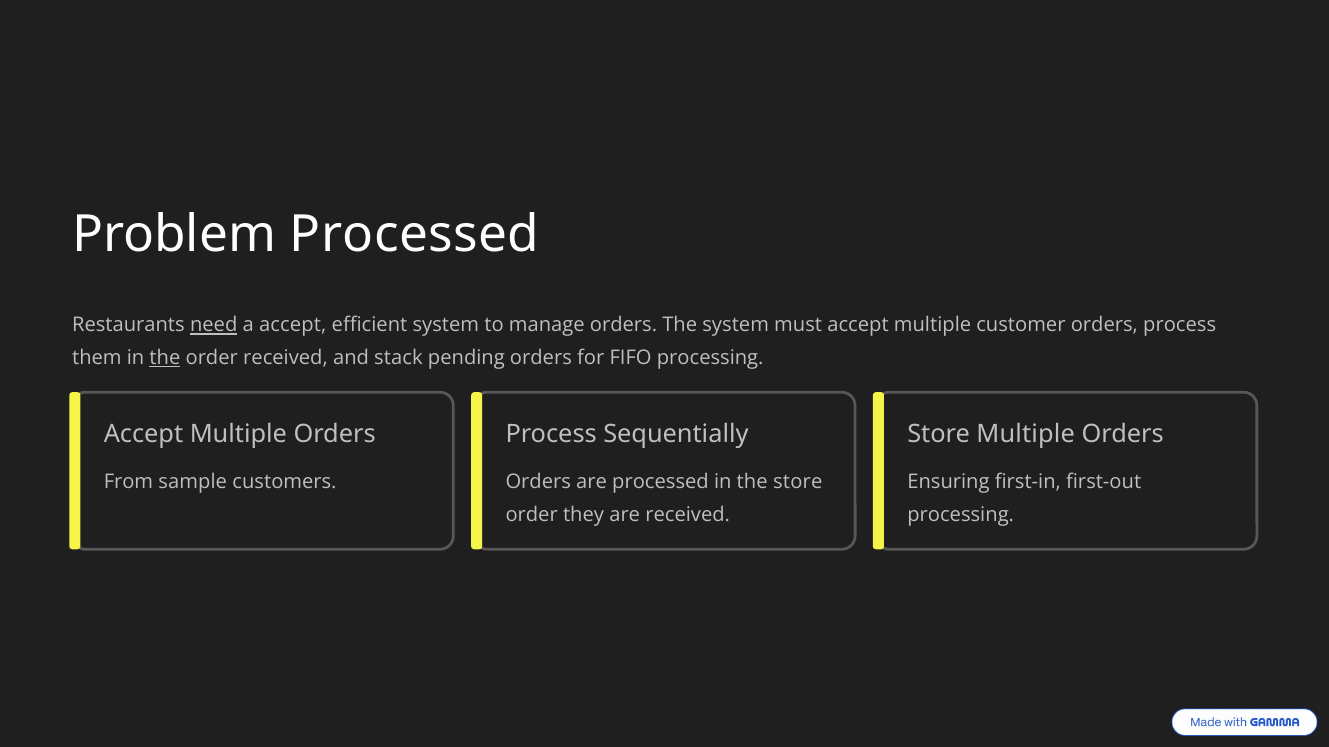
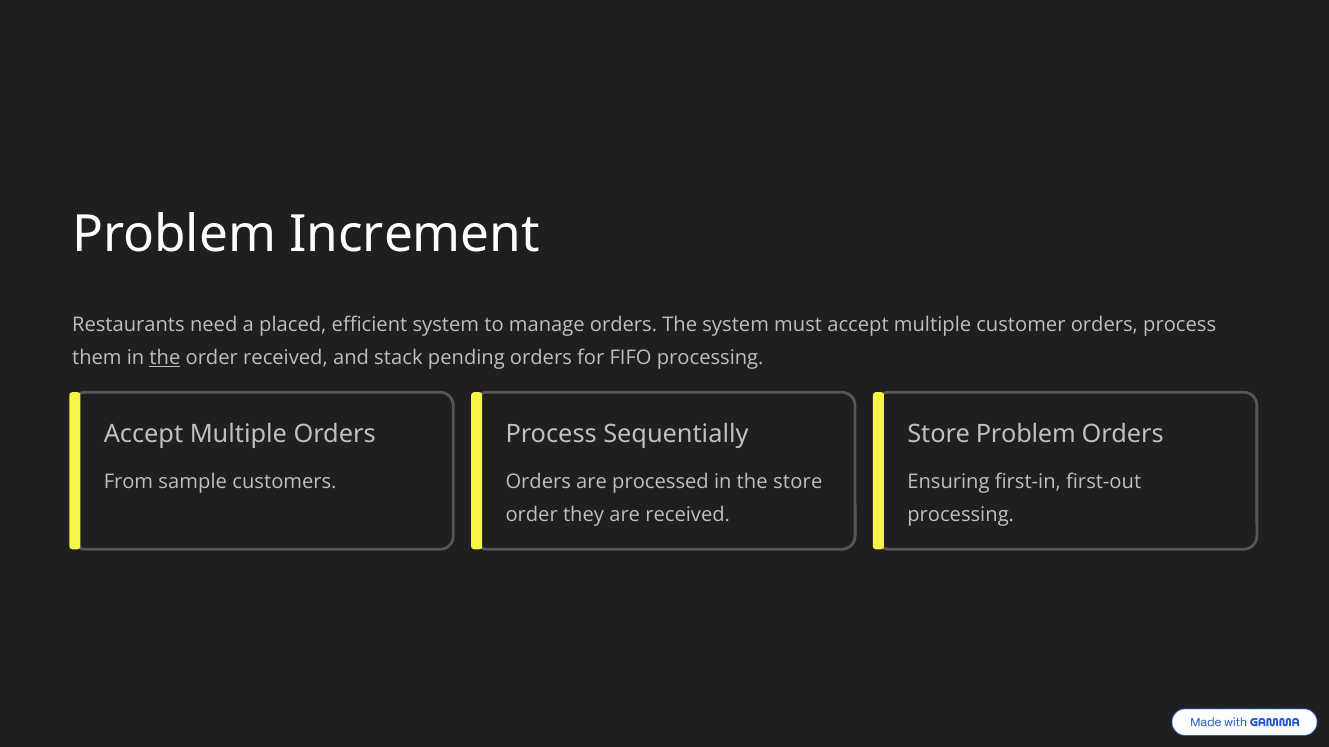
Problem Processed: Processed -> Increment
need underline: present -> none
a accept: accept -> placed
Store Multiple: Multiple -> Problem
